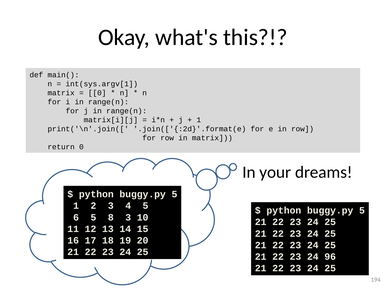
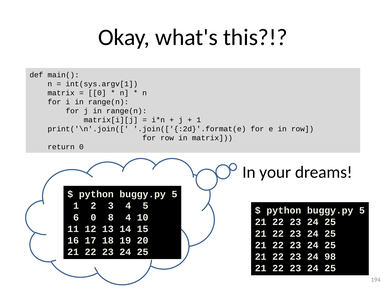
6 5: 5 -> 0
8 3: 3 -> 4
96: 96 -> 98
